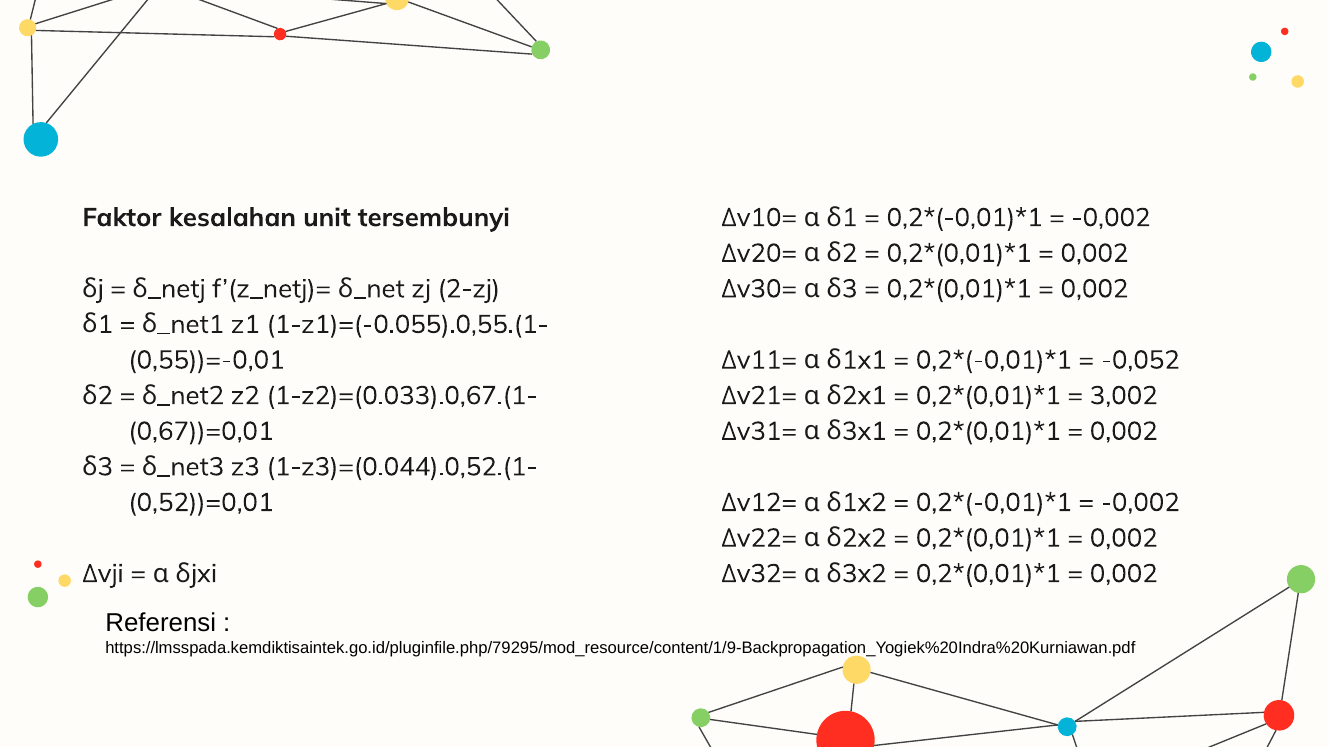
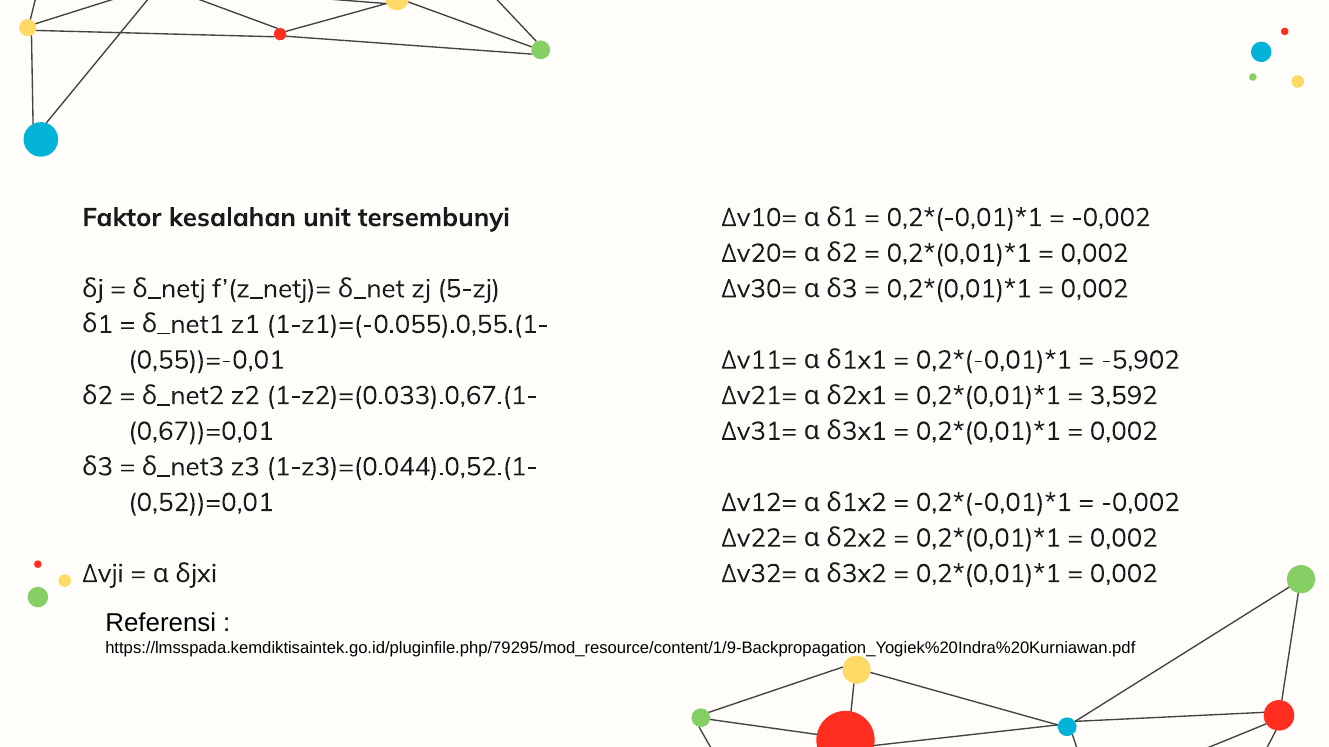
2-zj: 2-zj -> 5-zj
-0,052: -0,052 -> -5,902
3,002: 3,002 -> 3,592
